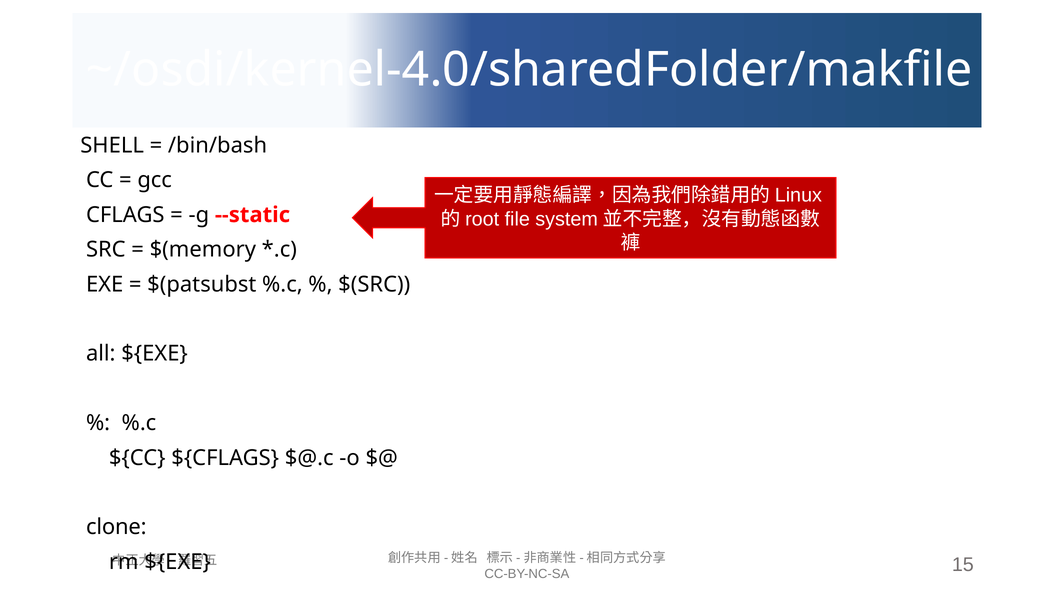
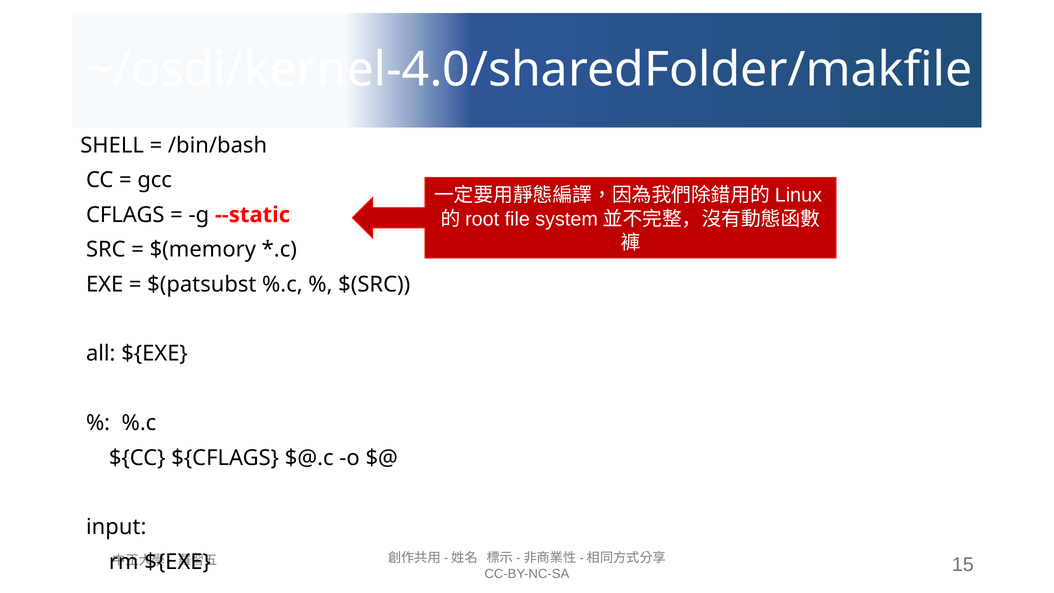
clone: clone -> input
